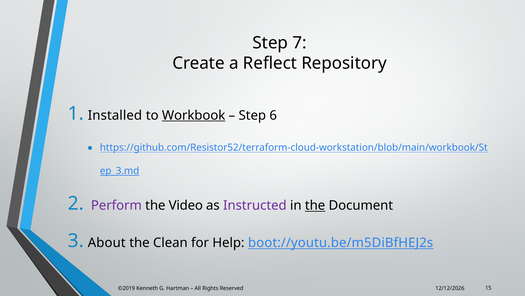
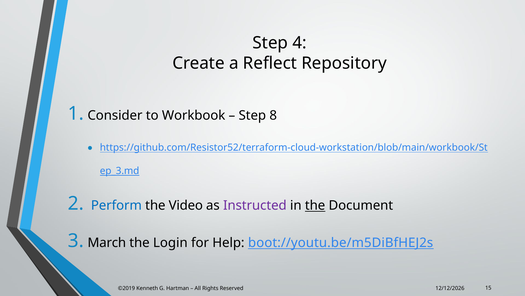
7: 7 -> 4
Installed: Installed -> Consider
Workbook underline: present -> none
6: 6 -> 8
Perform colour: purple -> blue
About: About -> March
Clean: Clean -> Login
